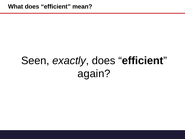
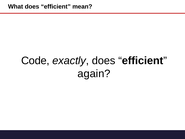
Seen: Seen -> Code
